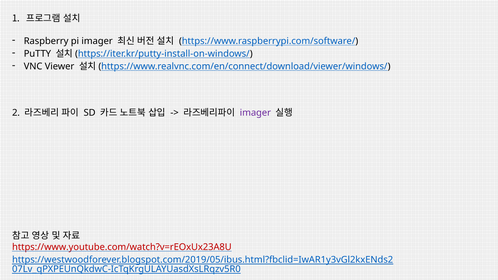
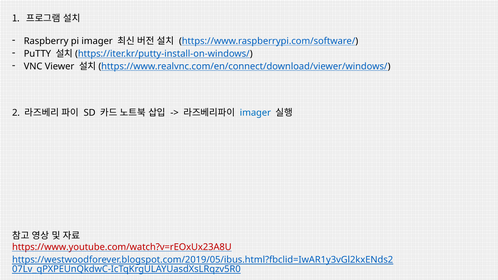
imager at (255, 113) colour: purple -> blue
